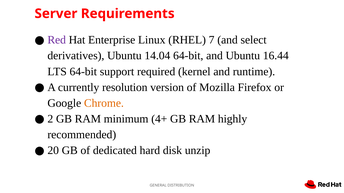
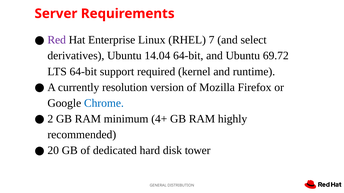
16.44: 16.44 -> 69.72
Chrome colour: orange -> blue
unzip: unzip -> tower
